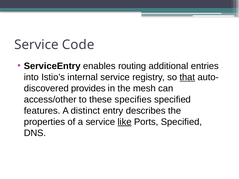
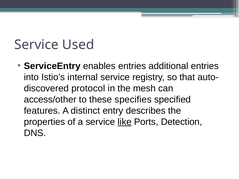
Code: Code -> Used
enables routing: routing -> entries
that underline: present -> none
provides: provides -> protocol
Ports Specified: Specified -> Detection
